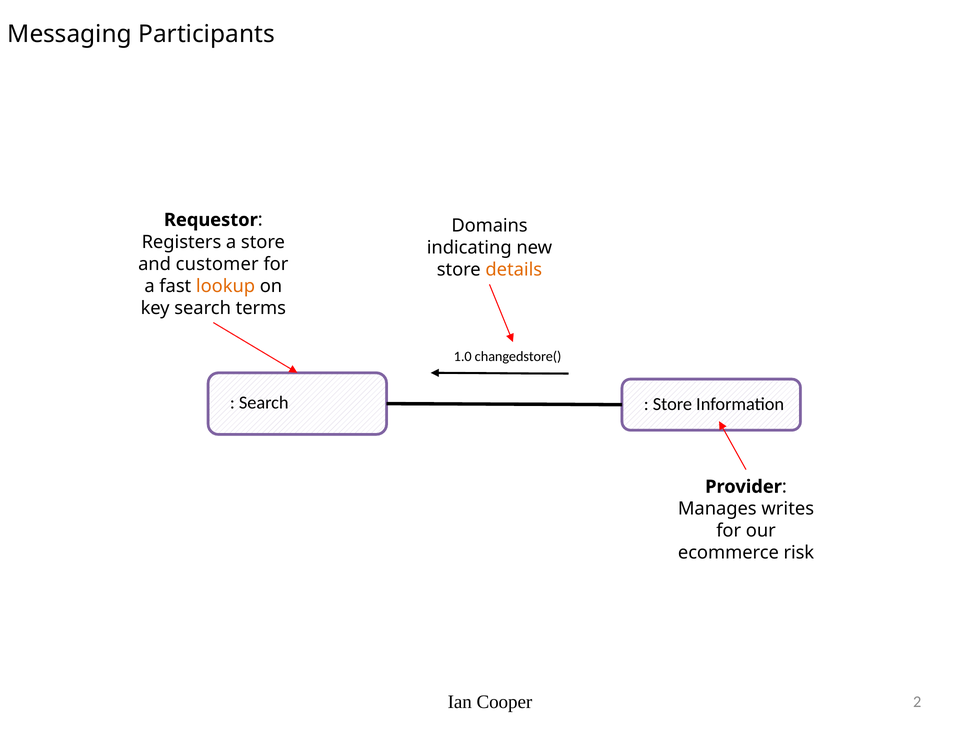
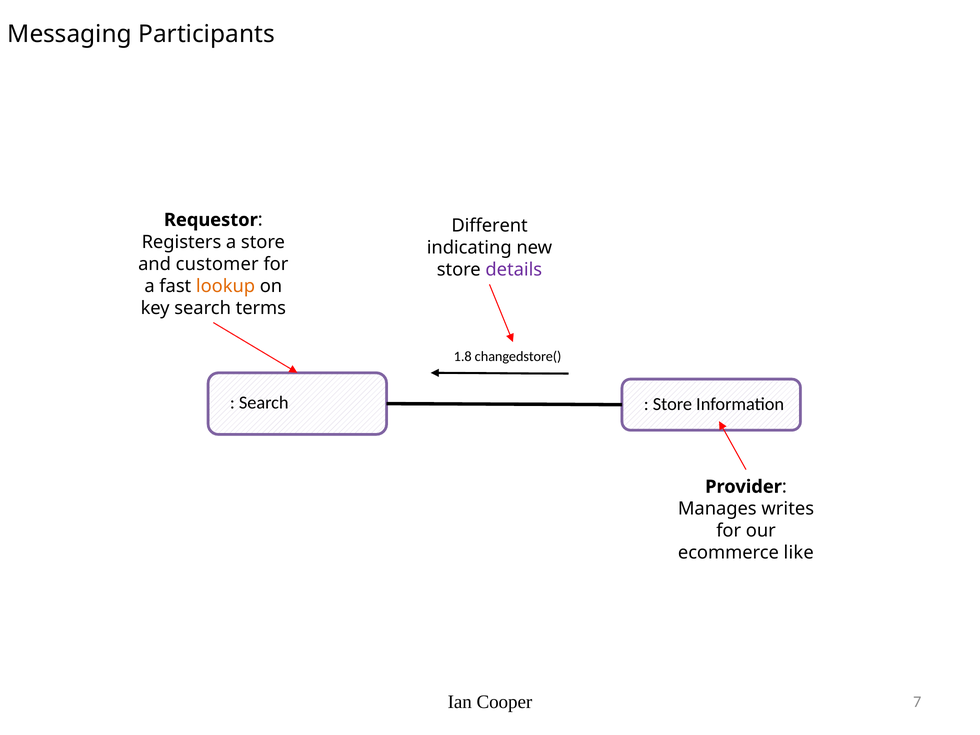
Domains: Domains -> Different
details colour: orange -> purple
1.0: 1.0 -> 1.8
risk: risk -> like
2: 2 -> 7
